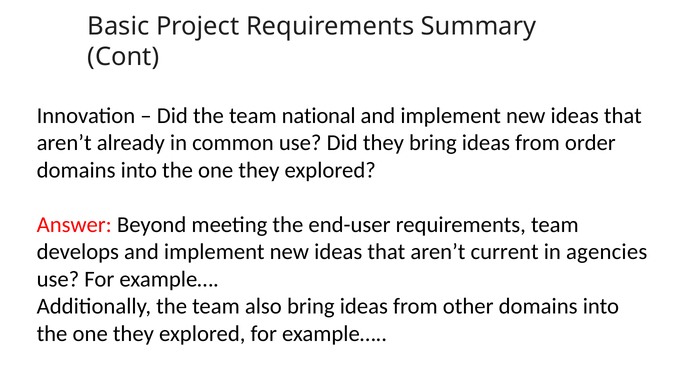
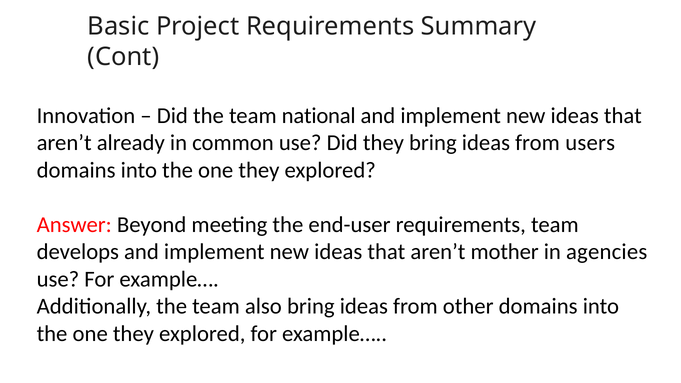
order: order -> users
current: current -> mother
